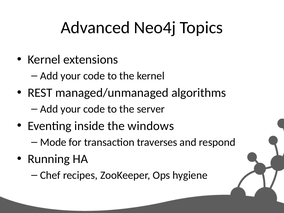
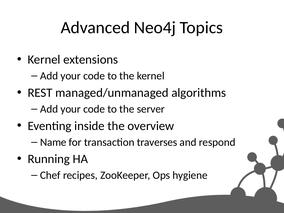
windows: windows -> overview
Mode: Mode -> Name
